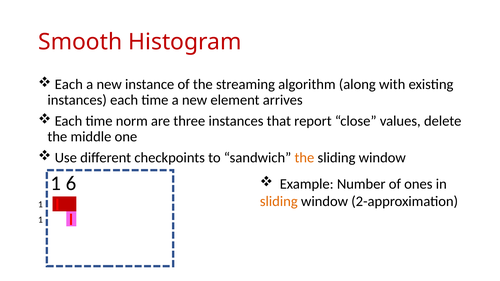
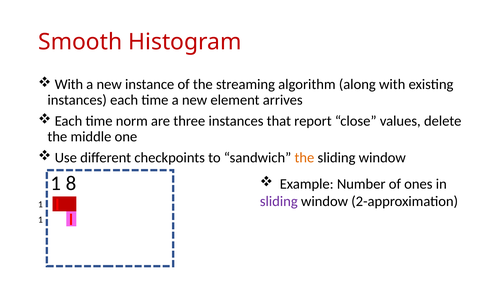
Each at (69, 85): Each -> With
6: 6 -> 8
sliding at (279, 202) colour: orange -> purple
